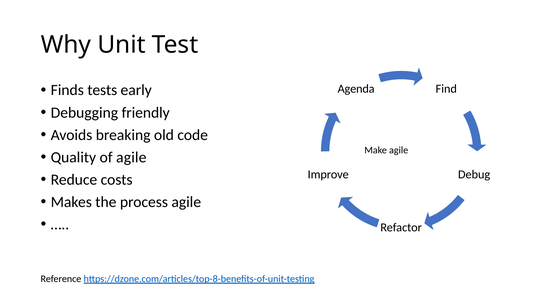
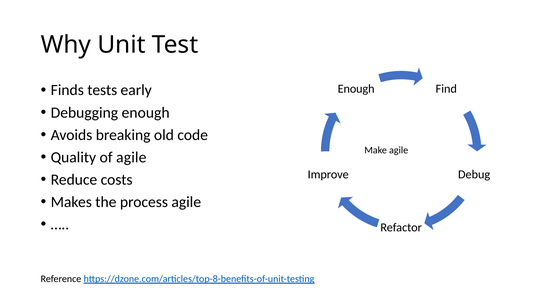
Agenda at (356, 89): Agenda -> Enough
Debugging friendly: friendly -> enough
